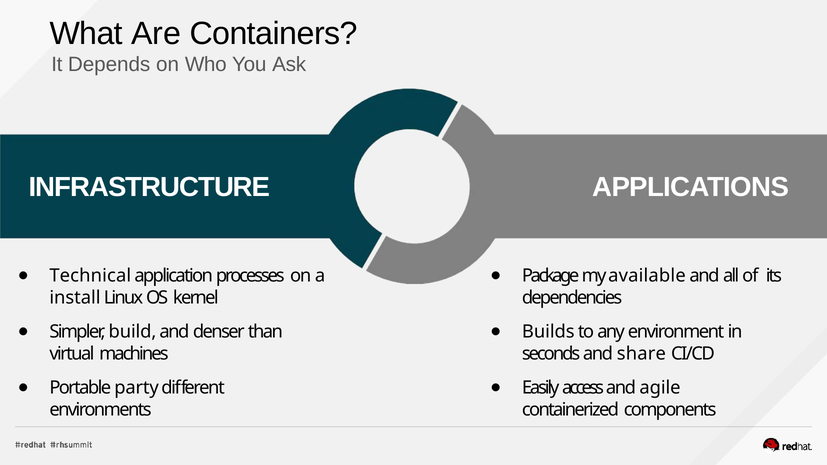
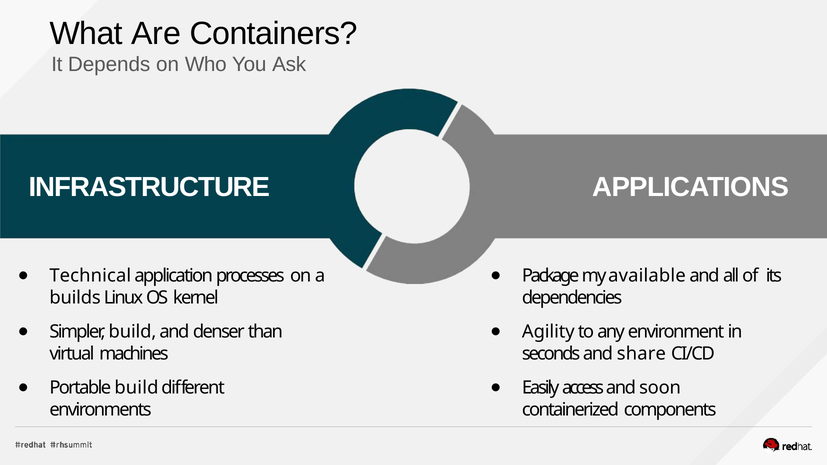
install: install -> builds
Builds: Builds -> Agility
Portable party: party -> build
agile: agile -> soon
